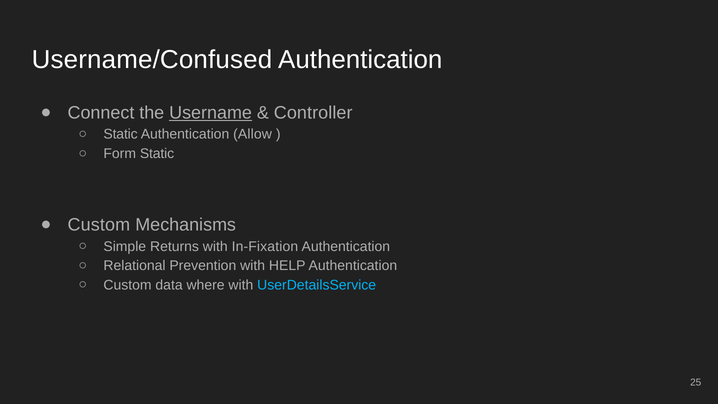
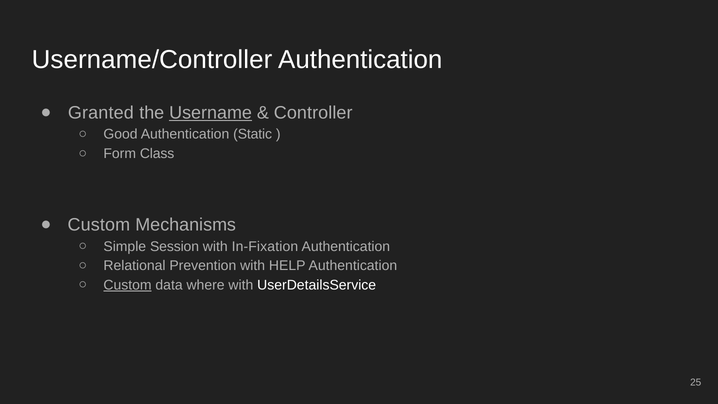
Username/Confused: Username/Confused -> Username/Controller
Connect: Connect -> Granted
Static at (121, 134): Static -> Good
Allow: Allow -> Static
Form Static: Static -> Class
Returns: Returns -> Session
Custom at (128, 285) underline: none -> present
UserDetailsService colour: light blue -> white
